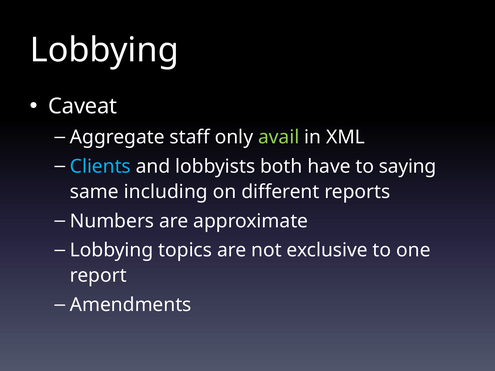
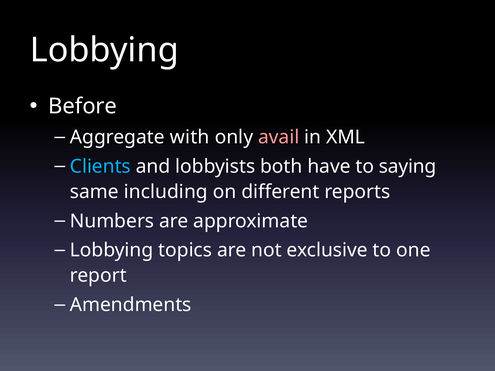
Caveat: Caveat -> Before
staff: staff -> with
avail colour: light green -> pink
